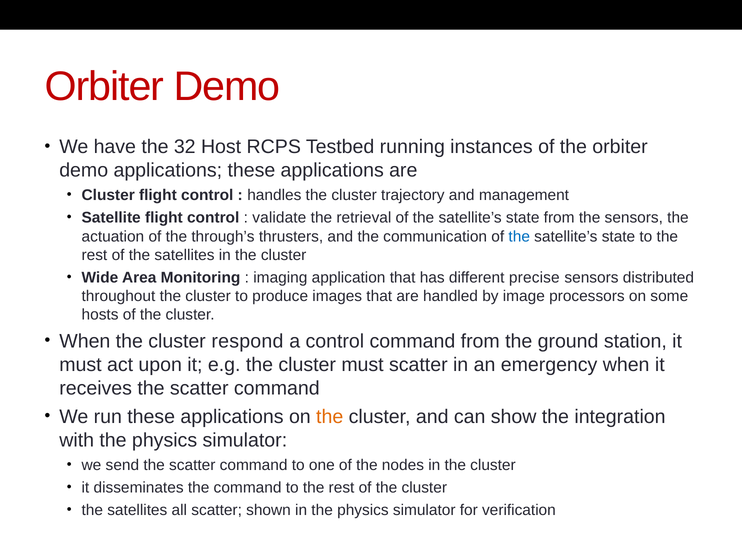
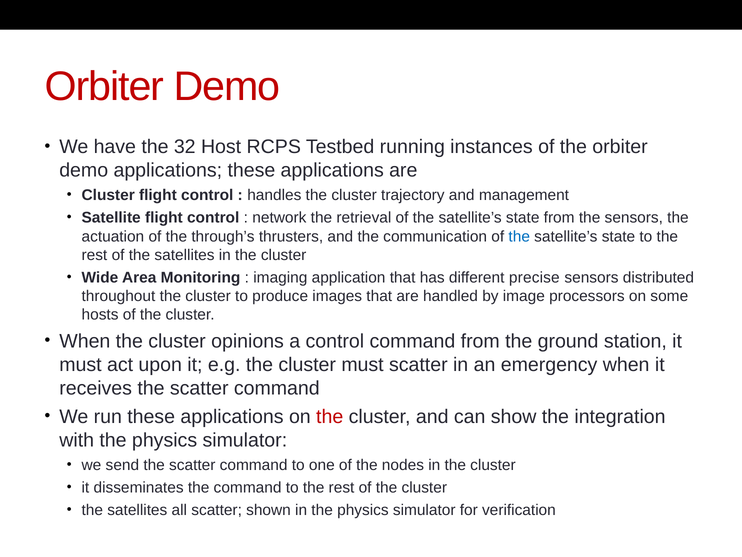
validate: validate -> network
respond: respond -> opinions
the at (330, 416) colour: orange -> red
